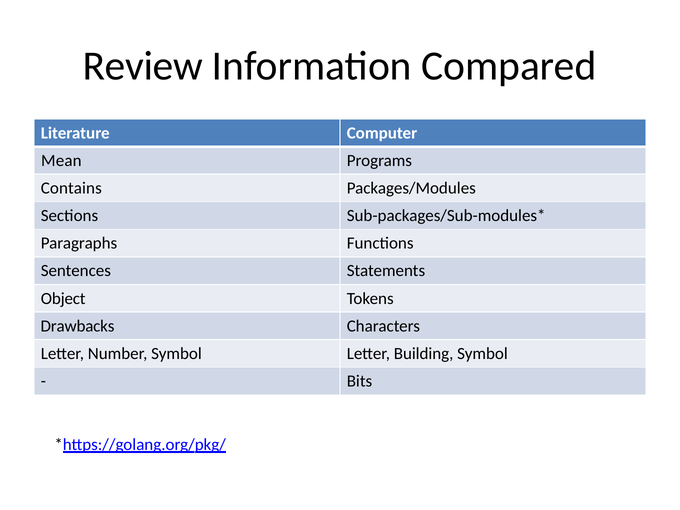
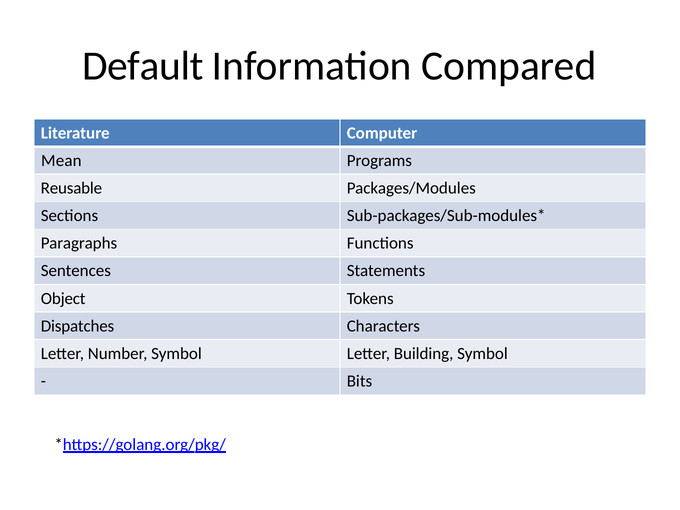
Review: Review -> Default
Contains: Contains -> Reusable
Drawbacks: Drawbacks -> Dispatches
